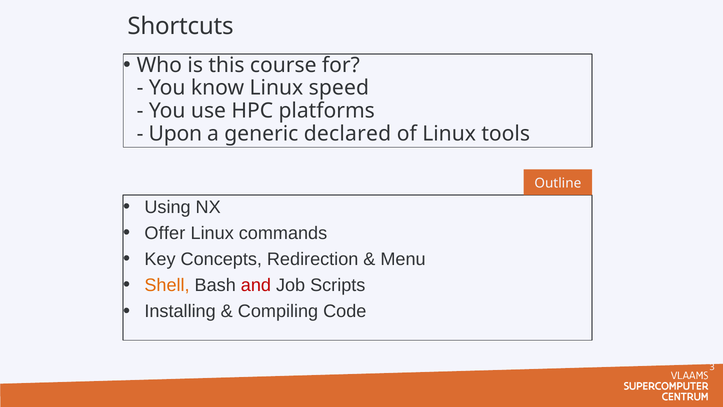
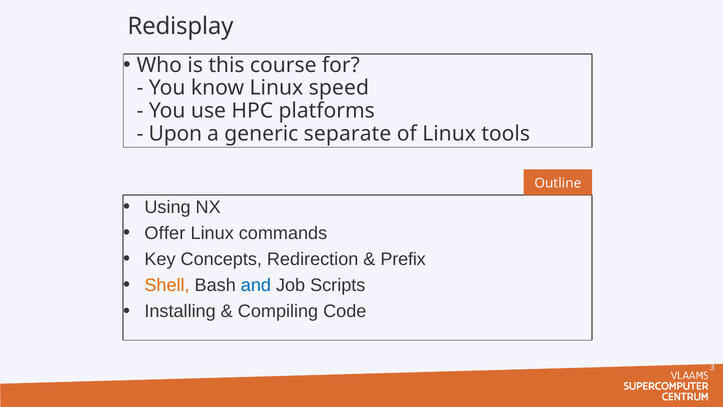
Shortcuts: Shortcuts -> Redisplay
declared: declared -> separate
Menu: Menu -> Prefix
and colour: red -> blue
